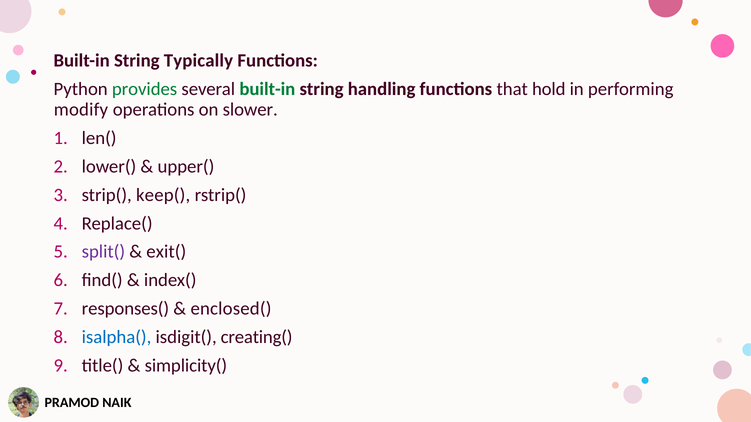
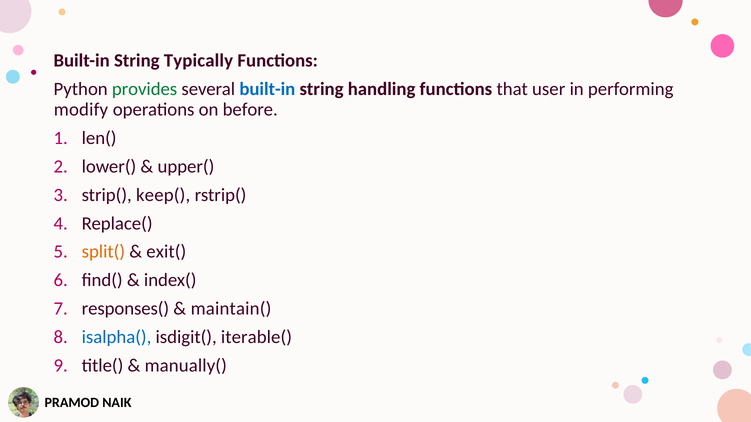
built-in at (267, 89) colour: green -> blue
hold: hold -> user
slower: slower -> before
split( colour: purple -> orange
enclosed(: enclosed( -> maintain(
creating(: creating( -> iterable(
simplicity(: simplicity( -> manually(
